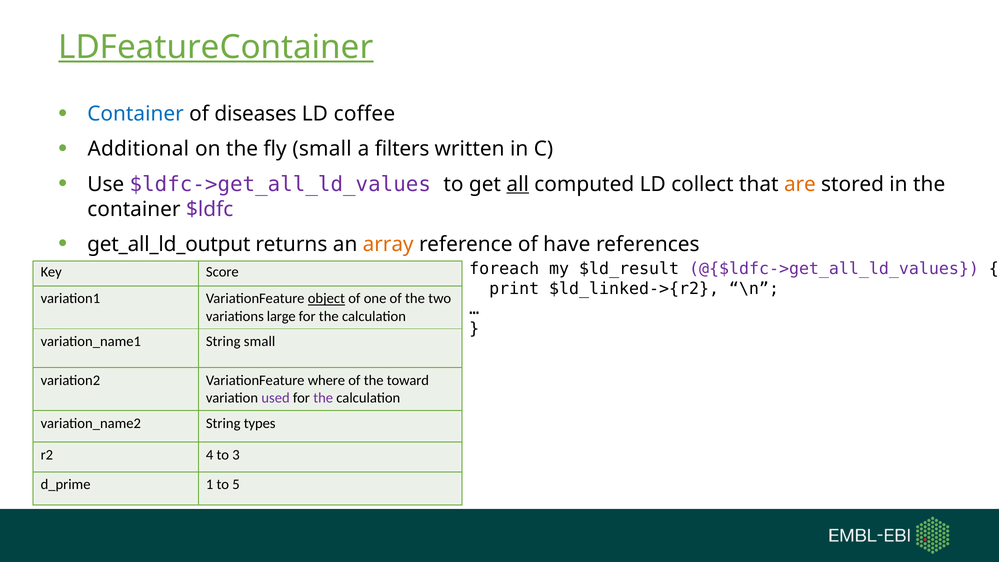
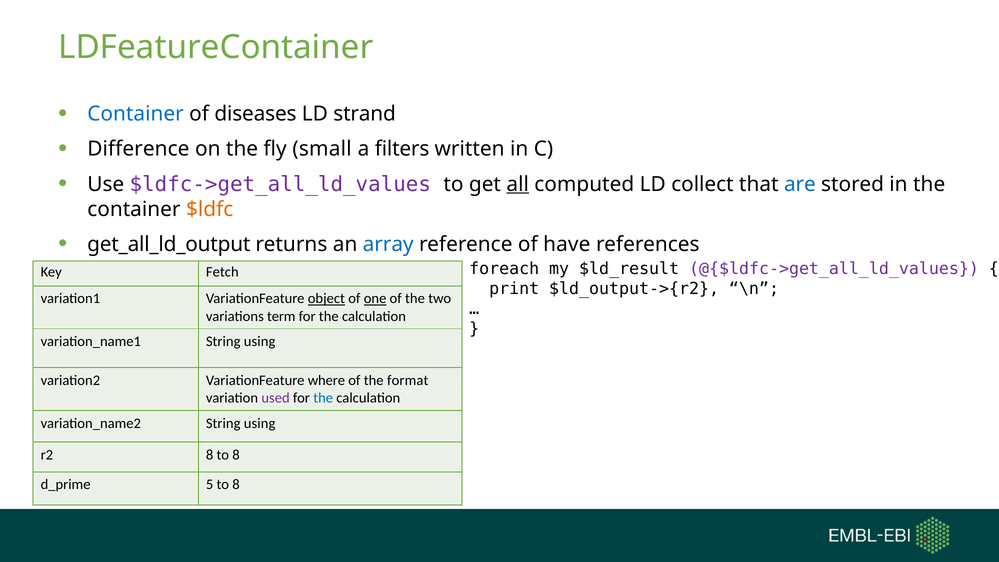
LDFeatureContainer underline: present -> none
coffee: coffee -> strand
Additional: Additional -> Difference
are colour: orange -> blue
$ldfc colour: purple -> orange
array colour: orange -> blue
Score: Score -> Fetch
$ld_linked->{r2: $ld_linked->{r2 -> $ld_output->{r2
one underline: none -> present
large: large -> term
small at (260, 342): small -> using
toward: toward -> format
the at (323, 398) colour: purple -> blue
types at (260, 423): types -> using
r2 4: 4 -> 8
3 at (236, 455): 3 -> 8
1: 1 -> 5
5 at (236, 485): 5 -> 8
